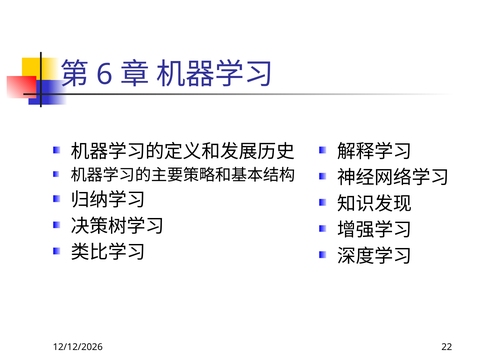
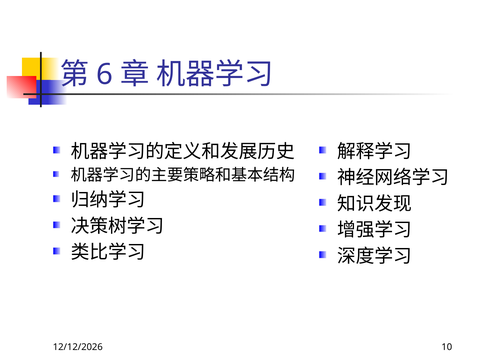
22: 22 -> 10
